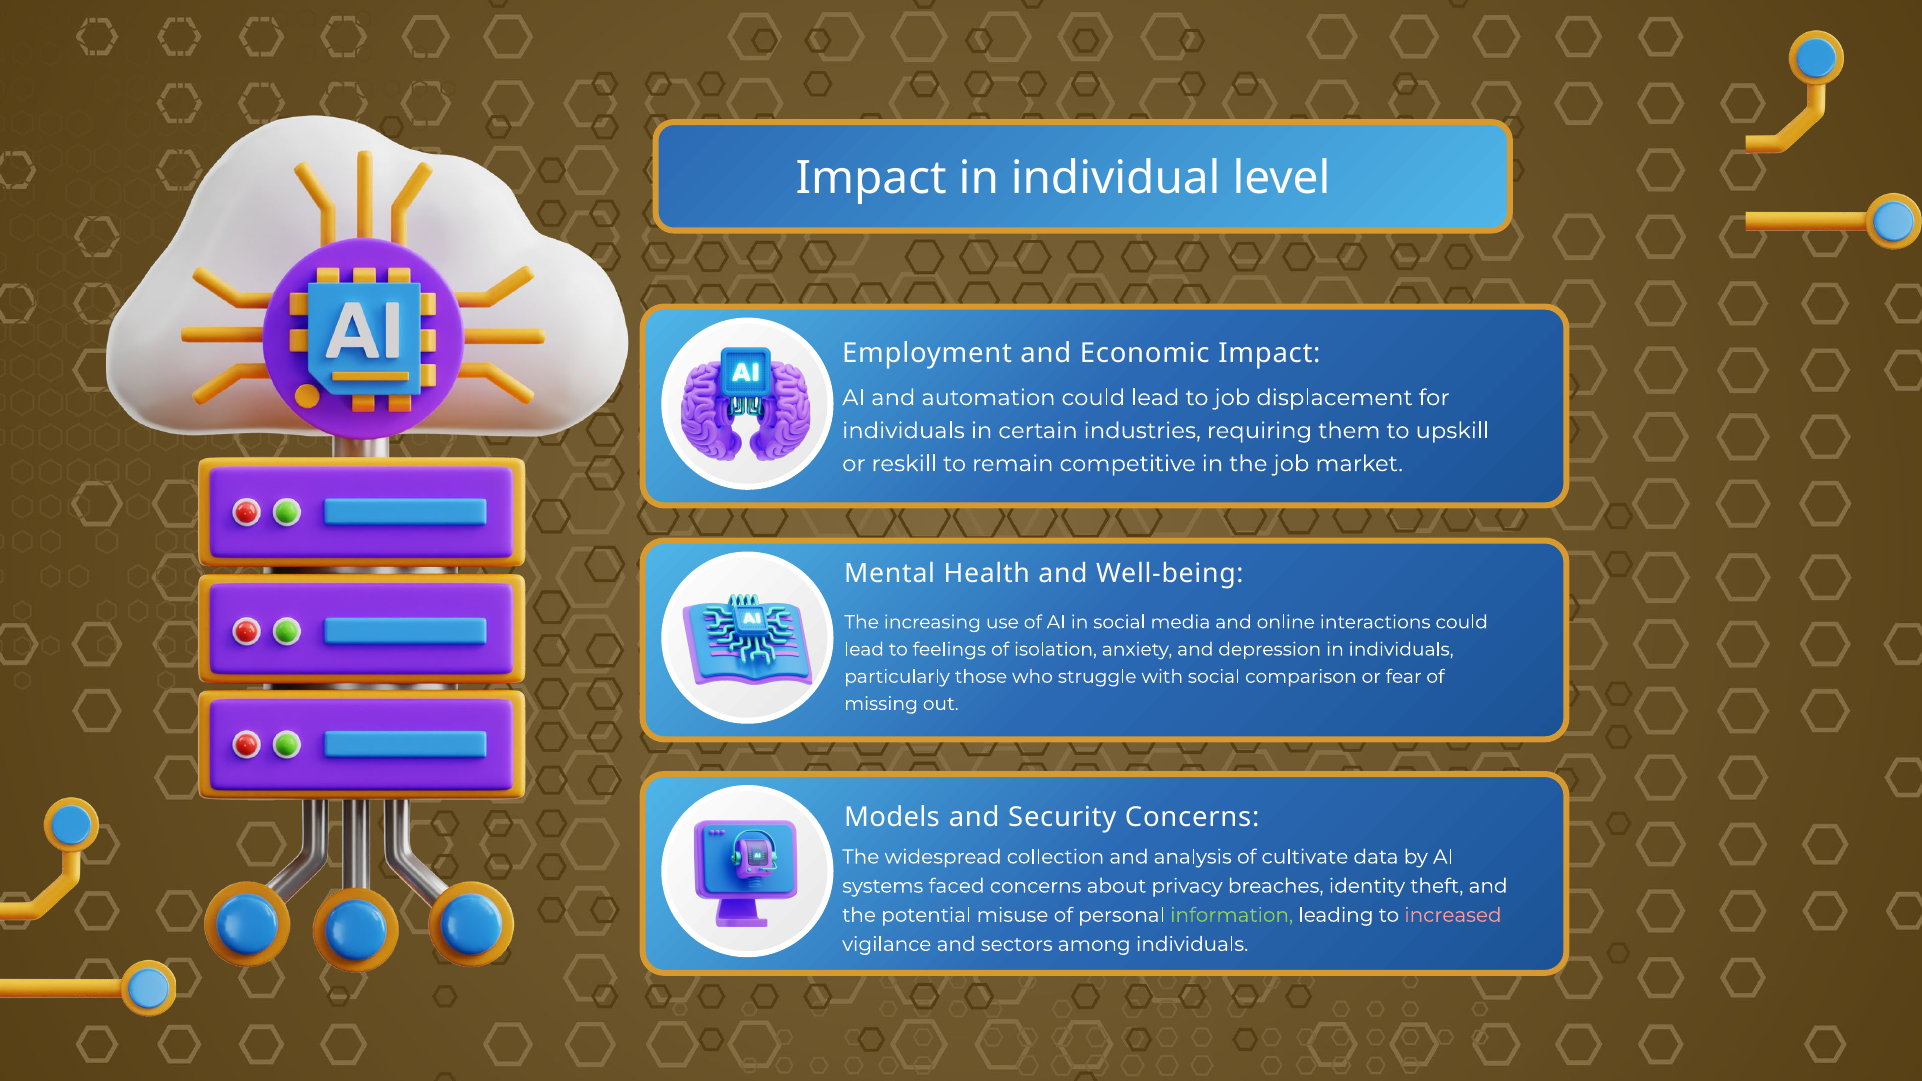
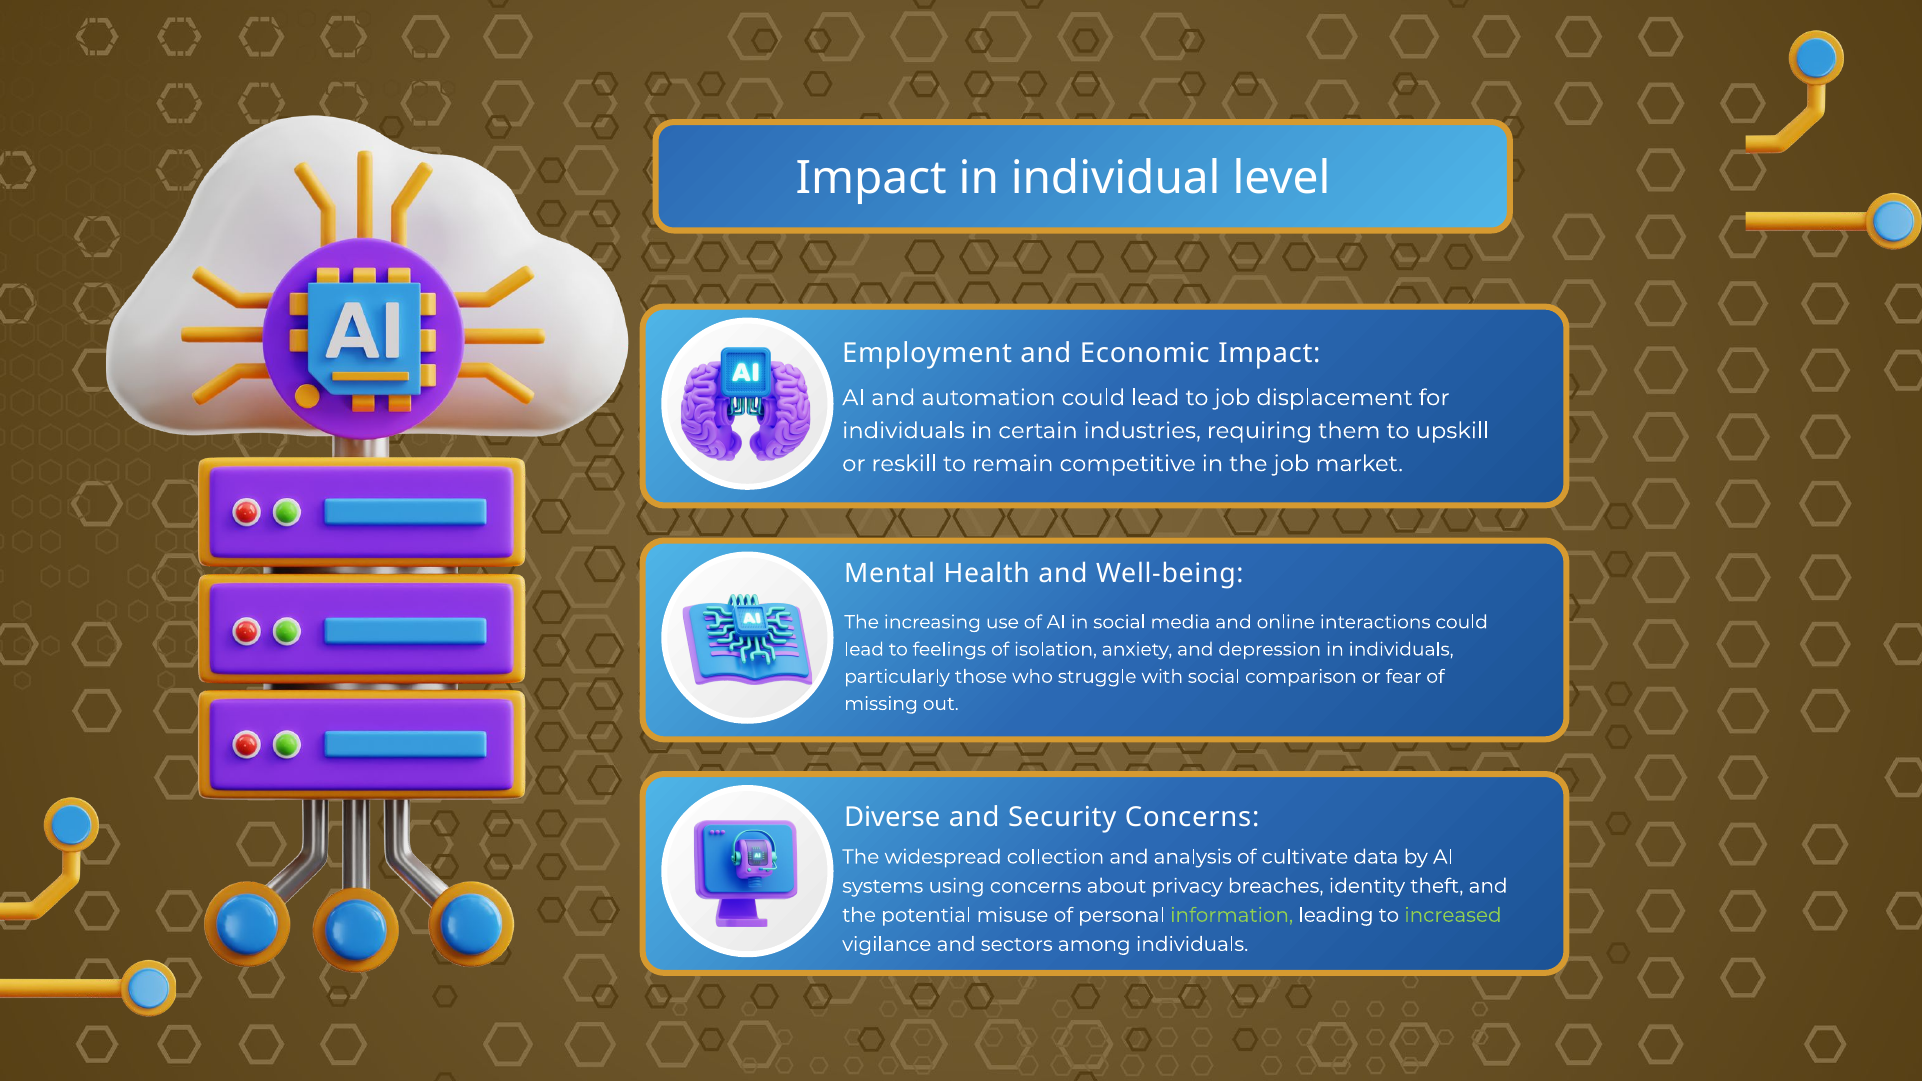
Models: Models -> Diverse
faced: faced -> using
increased colour: pink -> light green
